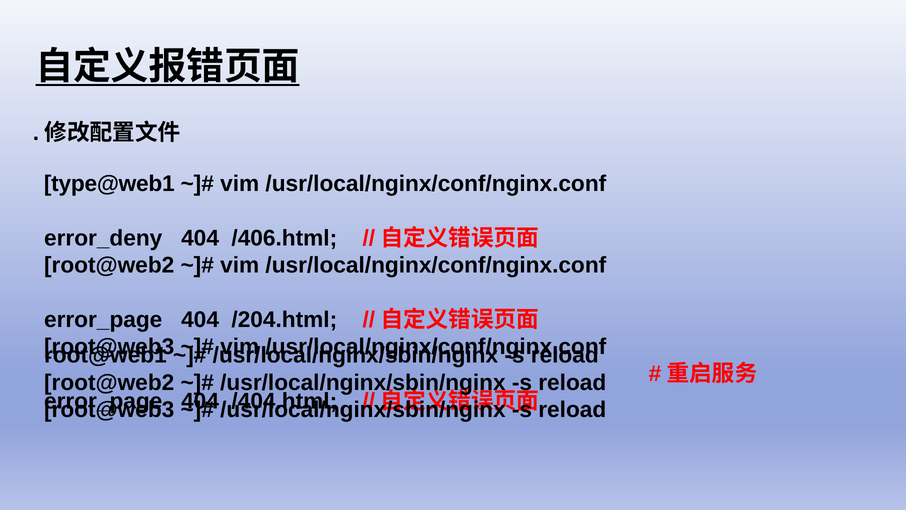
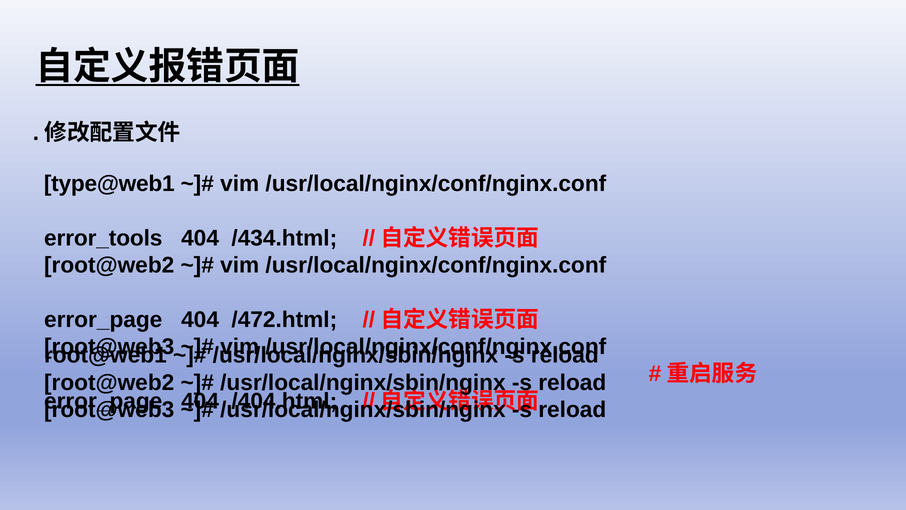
error_deny: error_deny -> error_tools
/406.html: /406.html -> /434.html
/204.html: /204.html -> /472.html
